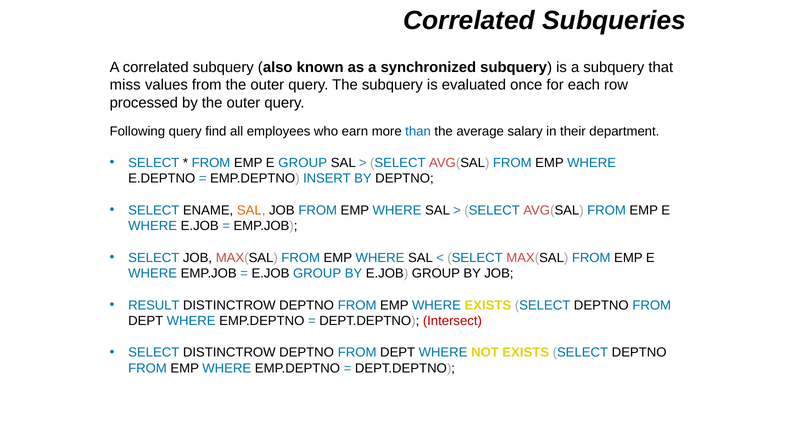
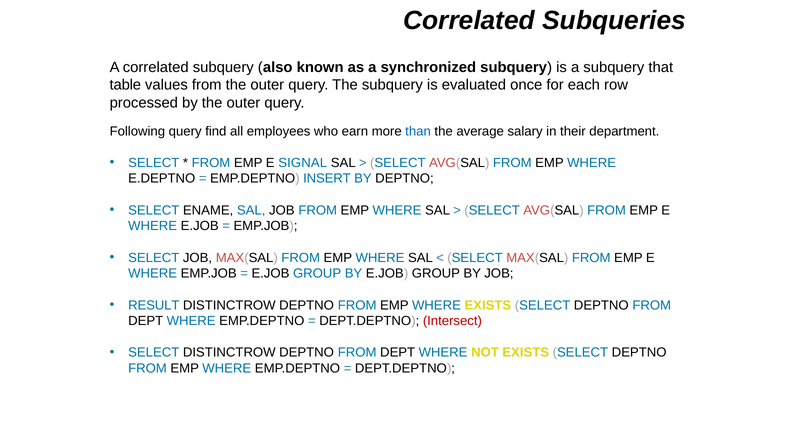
miss: miss -> table
E GROUP: GROUP -> SIGNAL
SAL at (251, 210) colour: orange -> blue
